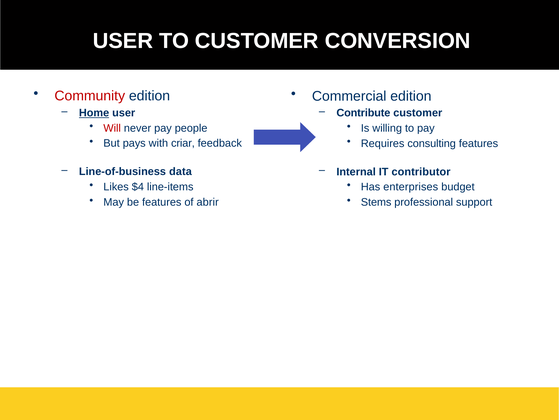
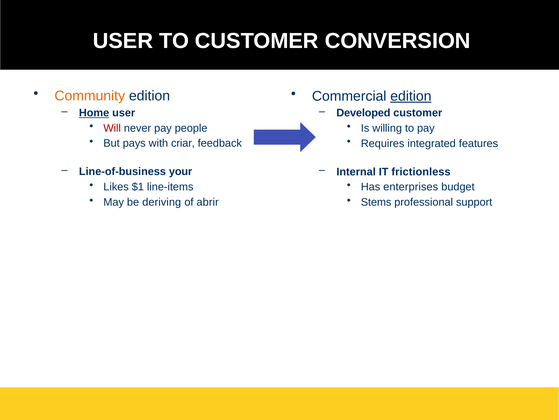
Community colour: red -> orange
edition at (411, 96) underline: none -> present
Contribute: Contribute -> Developed
consulting: consulting -> integrated
data: data -> your
contributor: contributor -> frictionless
$4: $4 -> $1
be features: features -> deriving
